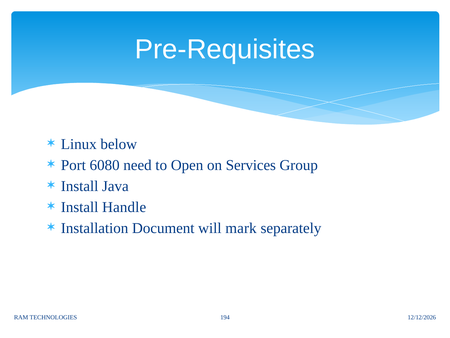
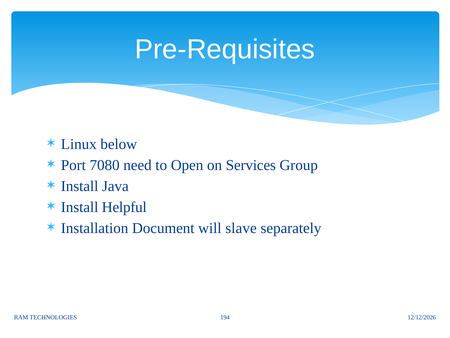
6080: 6080 -> 7080
Handle: Handle -> Helpful
mark: mark -> slave
